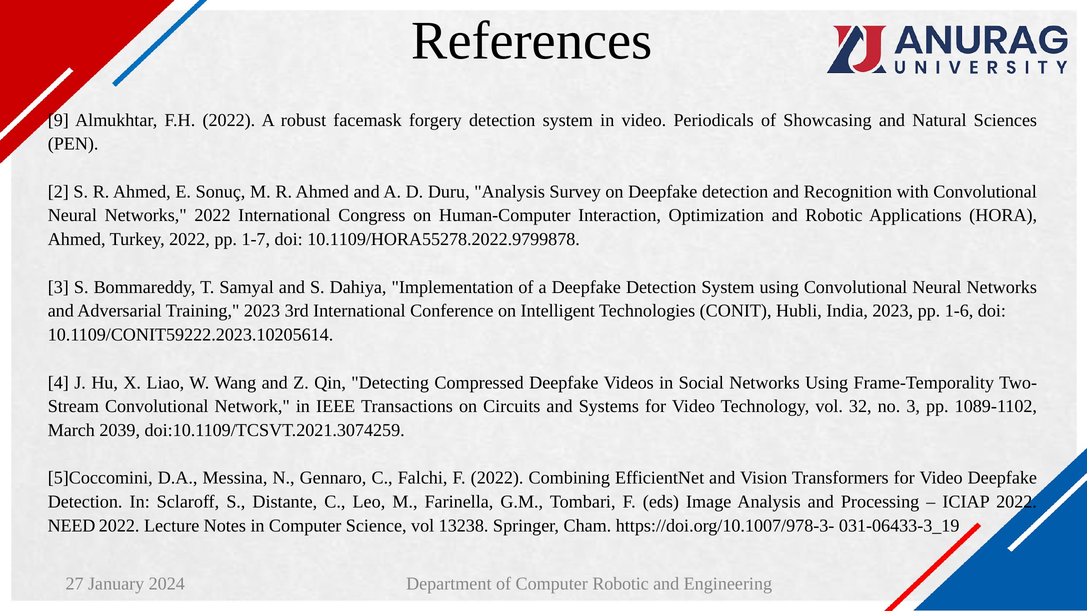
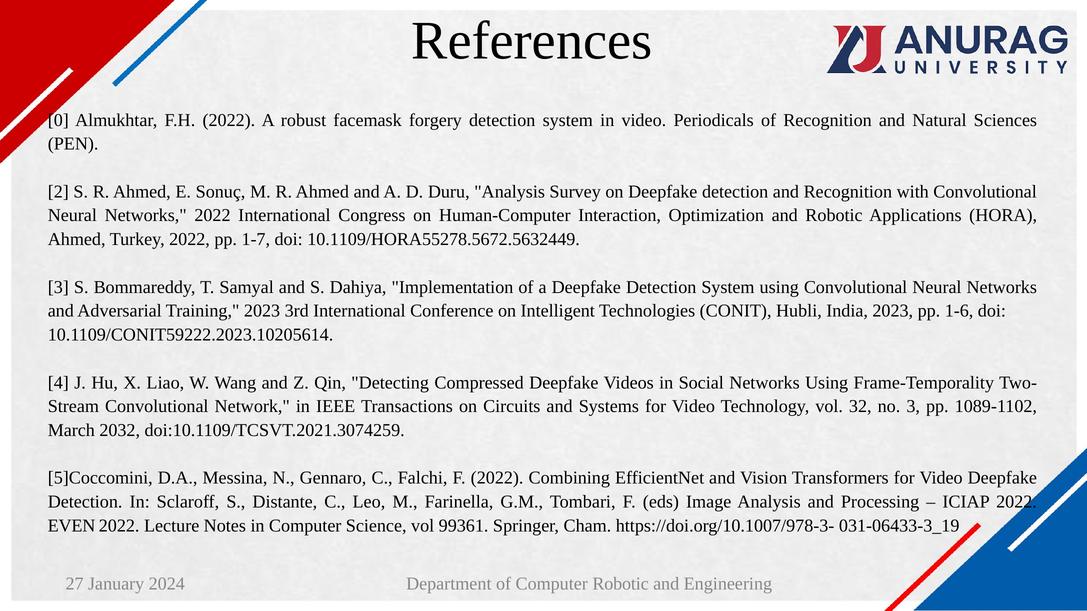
9: 9 -> 0
of Showcasing: Showcasing -> Recognition
10.1109/HORA55278.2022.9799878: 10.1109/HORA55278.2022.9799878 -> 10.1109/HORA55278.5672.5632449
2039: 2039 -> 2032
NEED: NEED -> EVEN
13238: 13238 -> 99361
